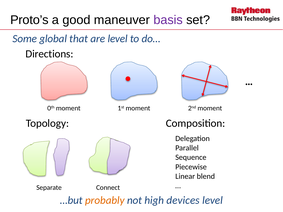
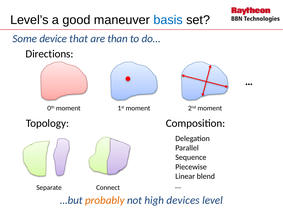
Proto’s: Proto’s -> Level’s
basis colour: purple -> blue
global: global -> device
are level: level -> than
